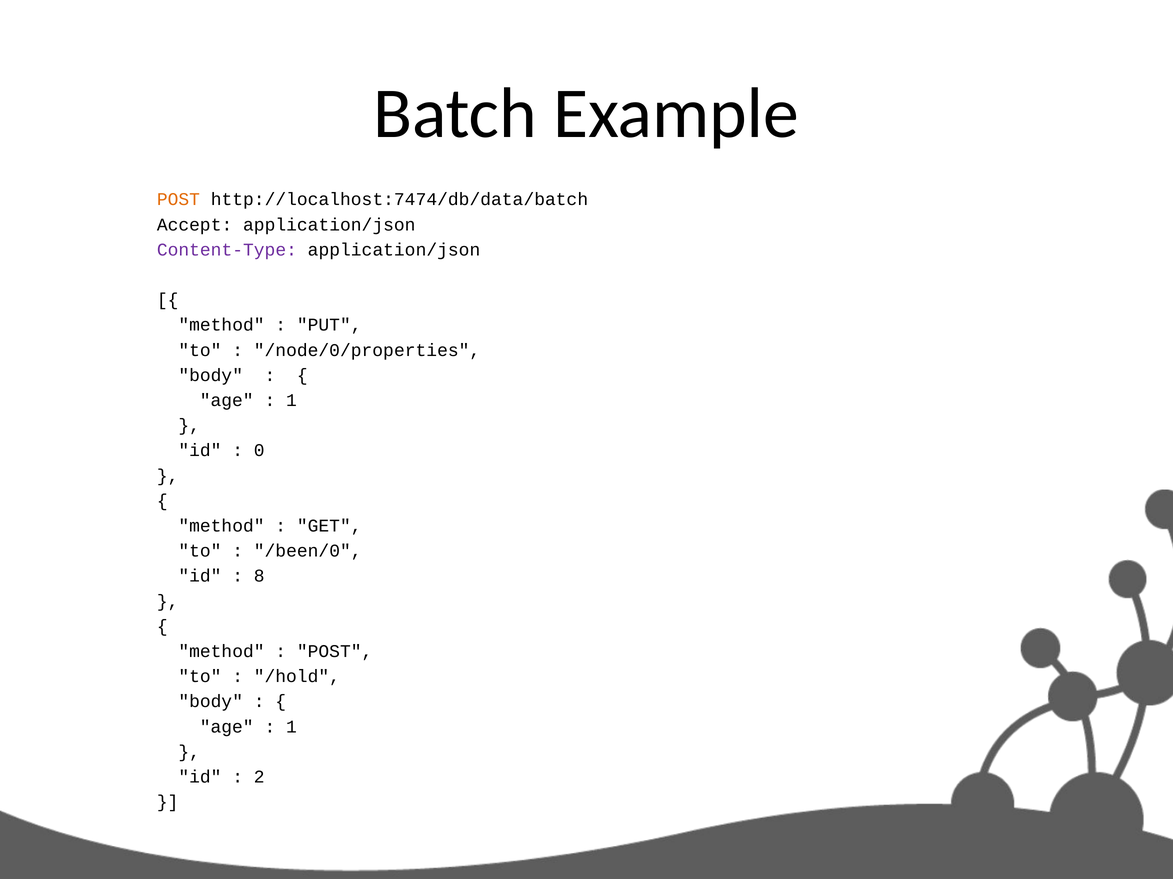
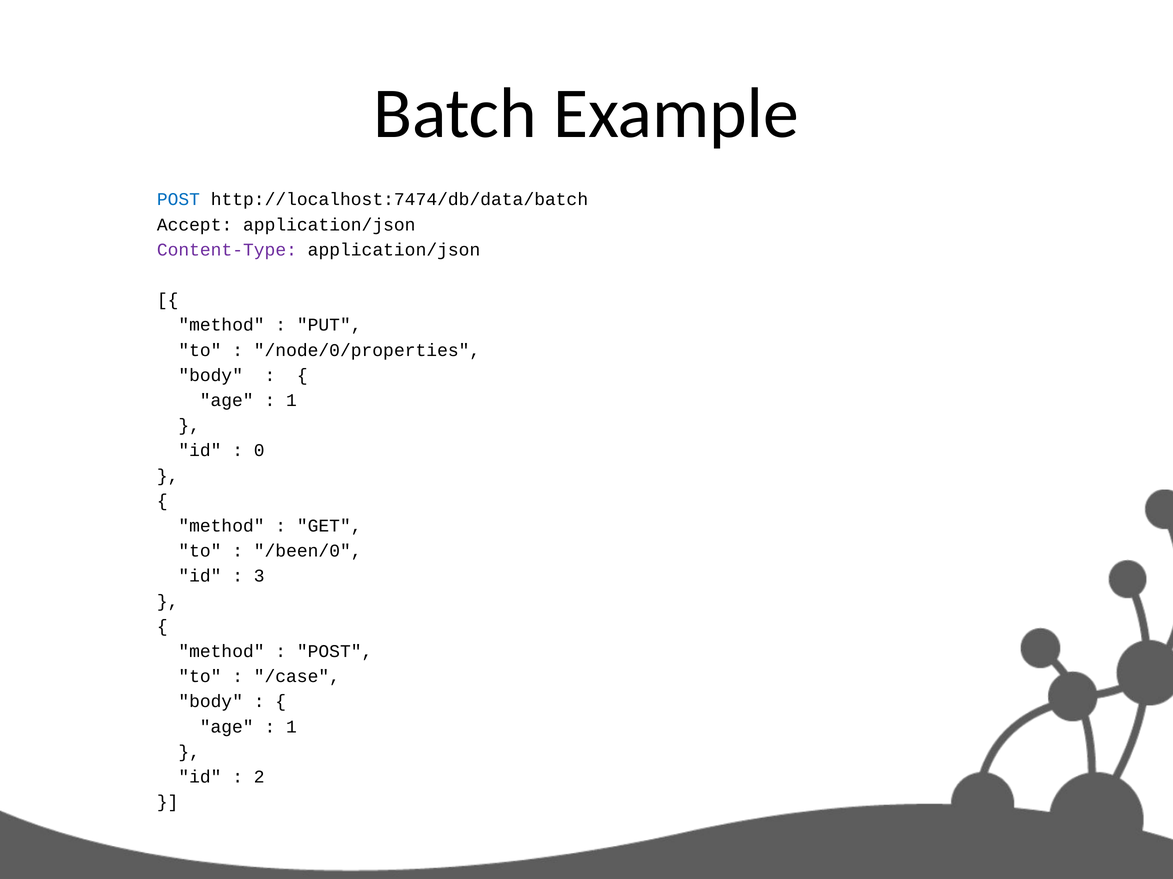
POST at (178, 200) colour: orange -> blue
8: 8 -> 3
/hold: /hold -> /case
